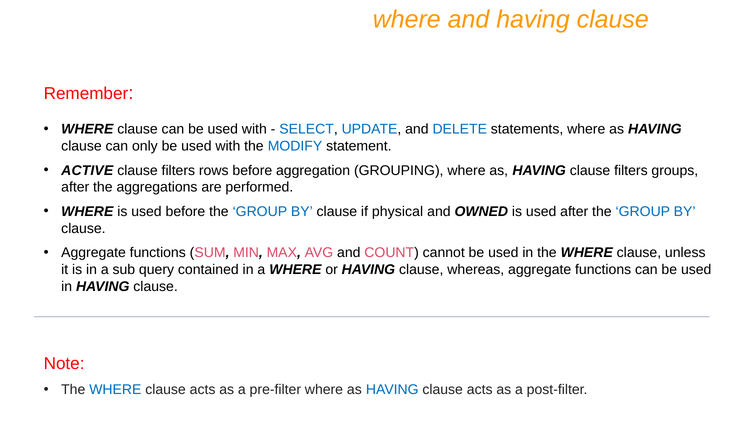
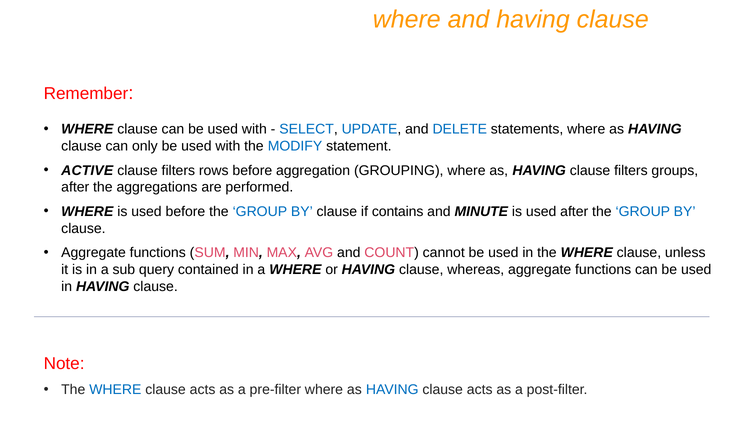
physical: physical -> contains
OWNED: OWNED -> MINUTE
